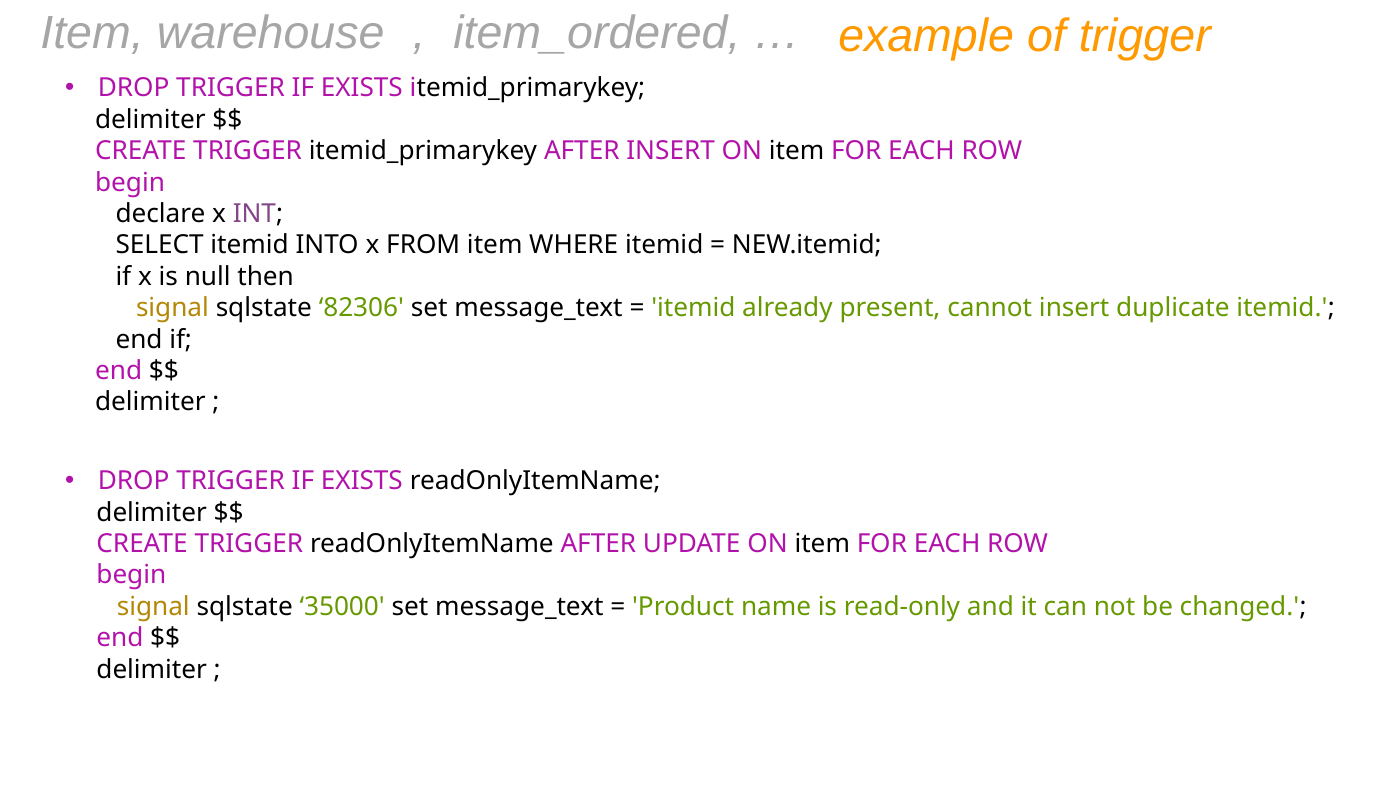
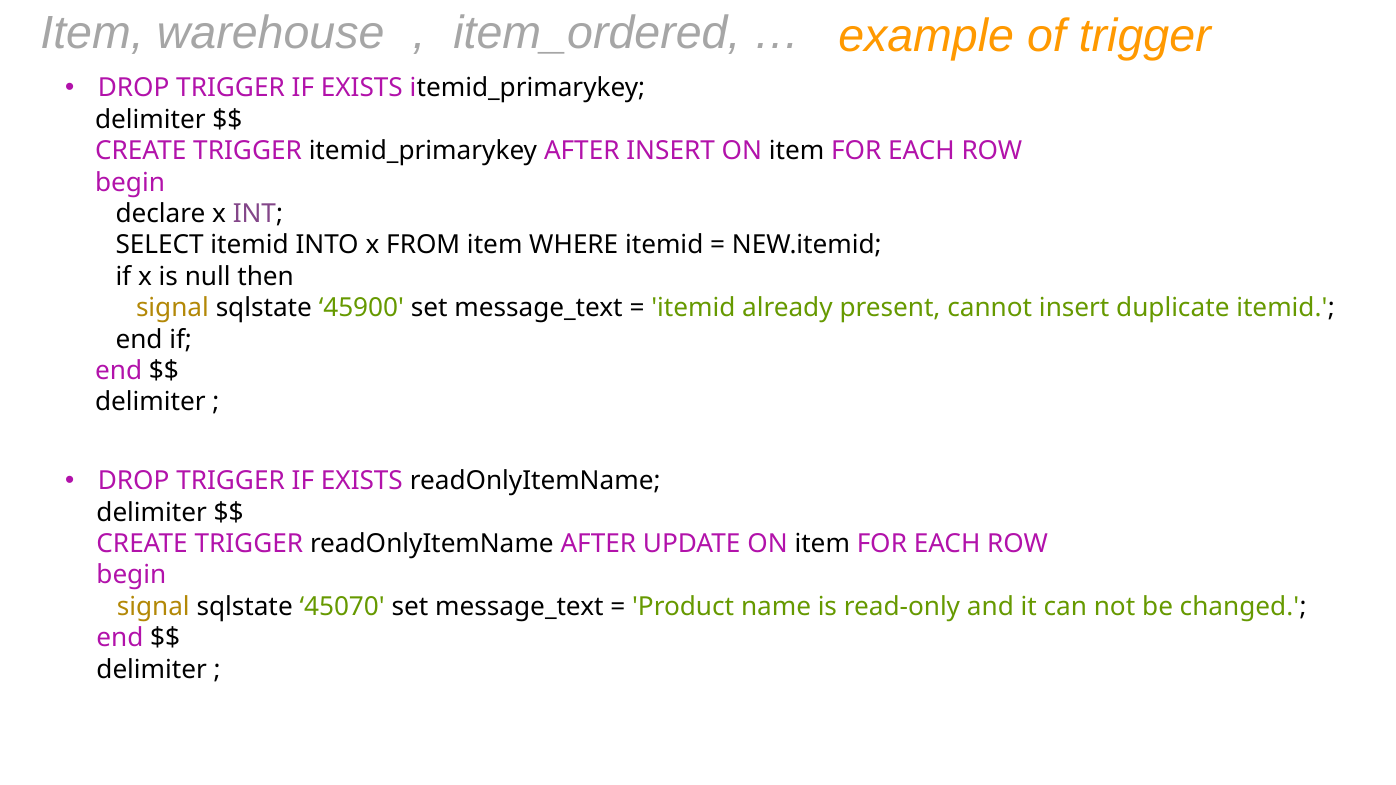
82306: 82306 -> 45900
35000: 35000 -> 45070
